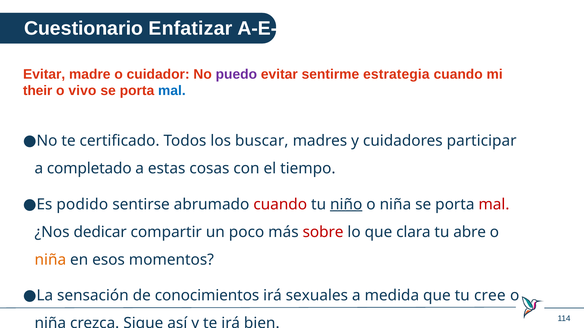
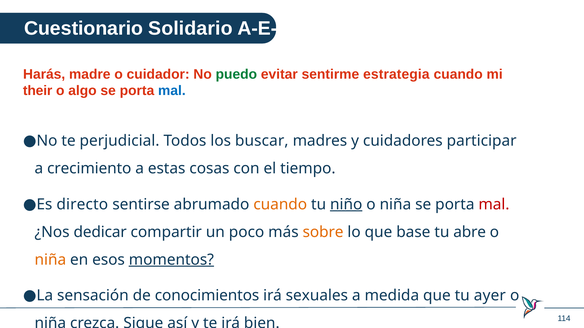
Enfatizar: Enfatizar -> Solidario
Evitar at (44, 74): Evitar -> Harás
puedo colour: purple -> green
vivo: vivo -> algo
certificado: certificado -> perjudicial
completado: completado -> crecimiento
podido: podido -> directo
cuando at (280, 205) colour: red -> orange
sobre colour: red -> orange
clara: clara -> base
momentos underline: none -> present
cree: cree -> ayer
